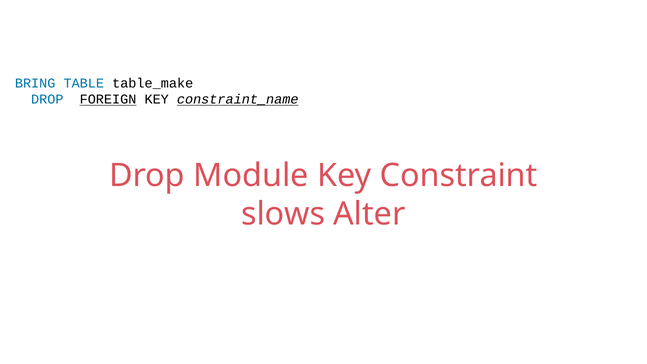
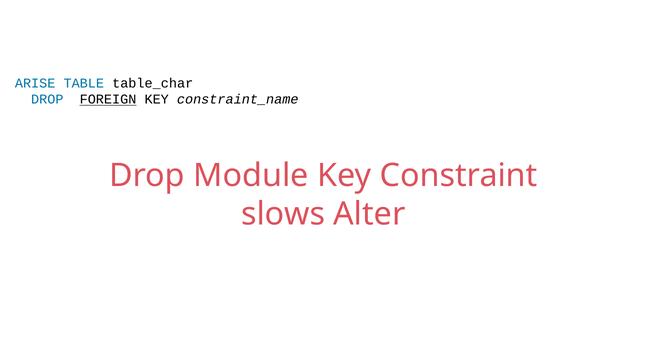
BRING: BRING -> ARISE
table_make: table_make -> table_char
constraint_name underline: present -> none
